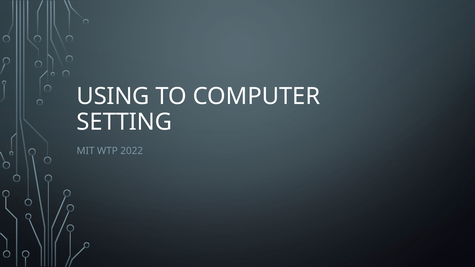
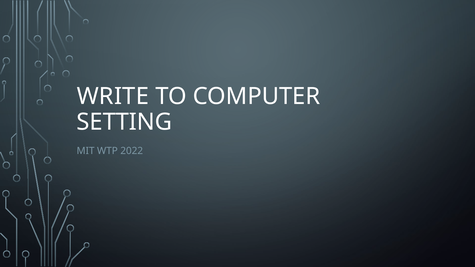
USING: USING -> WRITE
